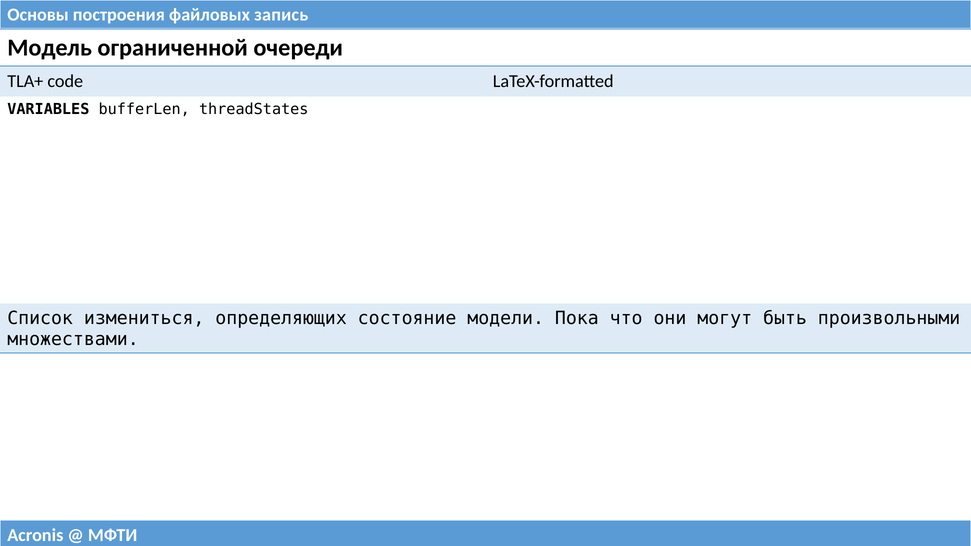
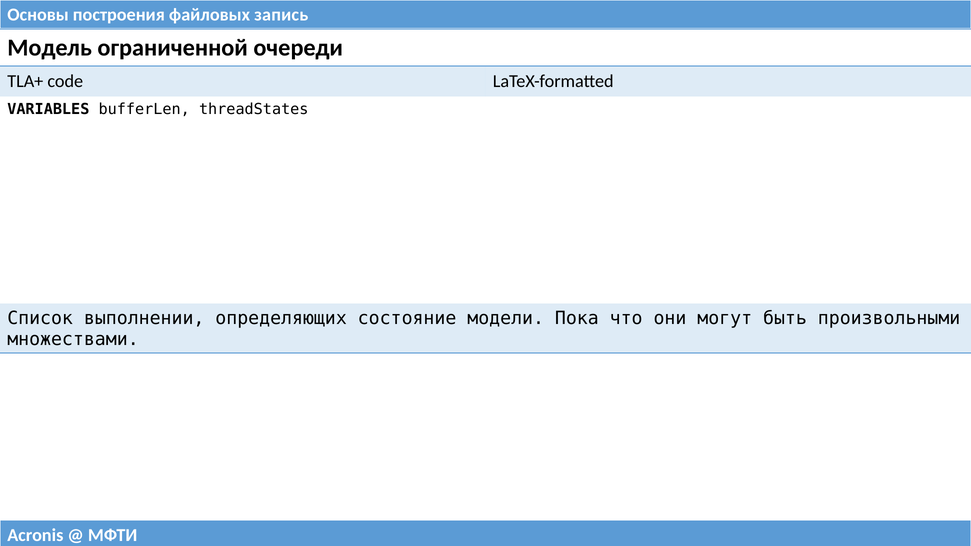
измениться: измениться -> выполнении
